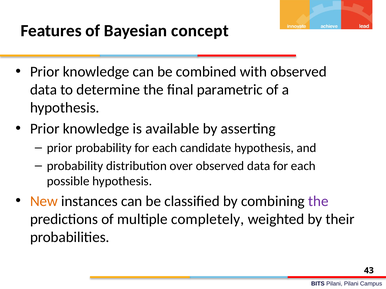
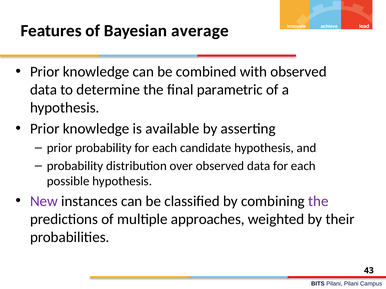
concept: concept -> average
New colour: orange -> purple
completely: completely -> approaches
